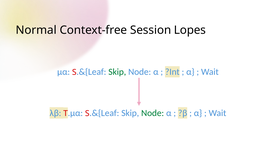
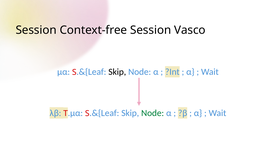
Normal at (36, 30): Normal -> Session
Lopes: Lopes -> Vasco
Skip at (117, 72) colour: green -> black
